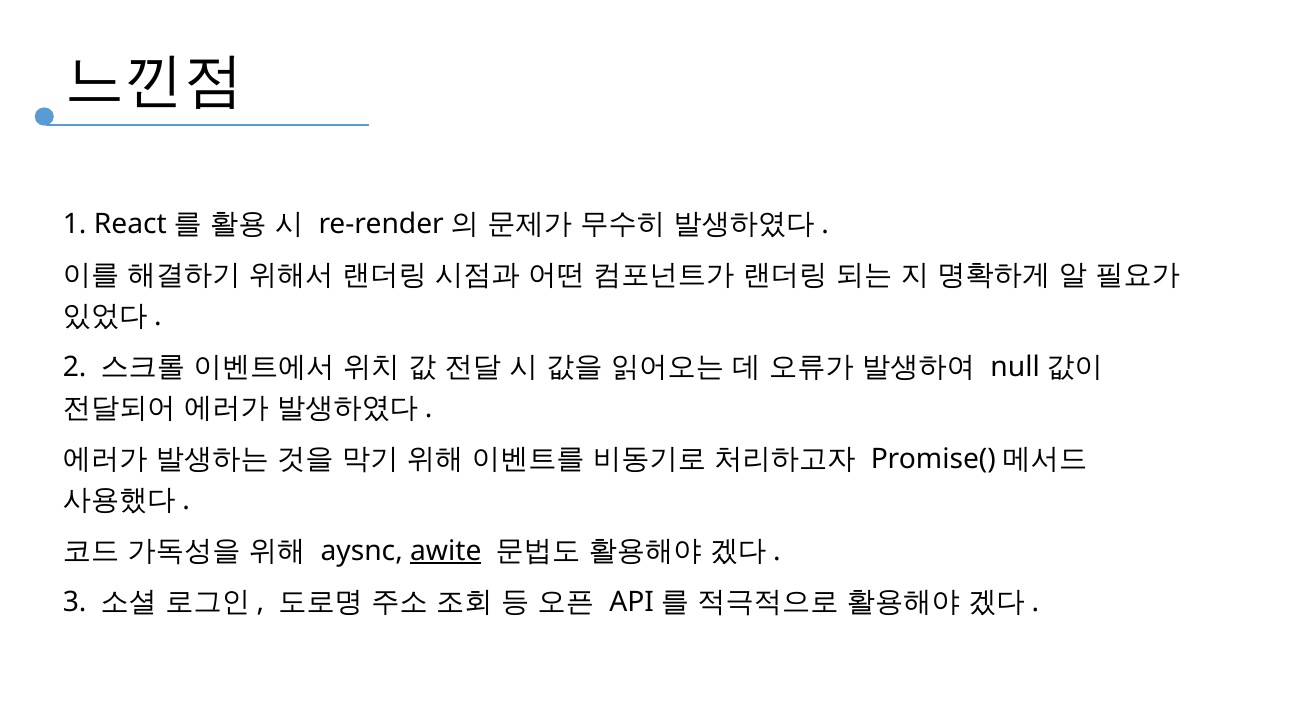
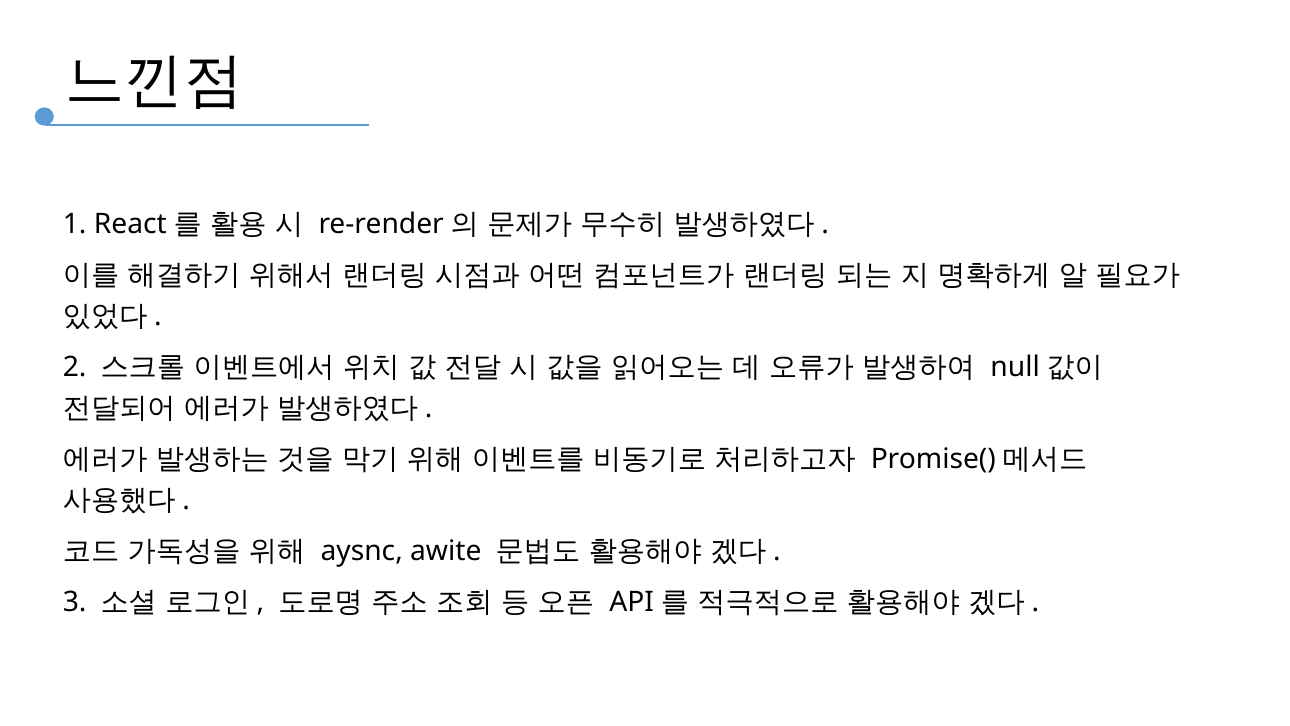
awite underline: present -> none
